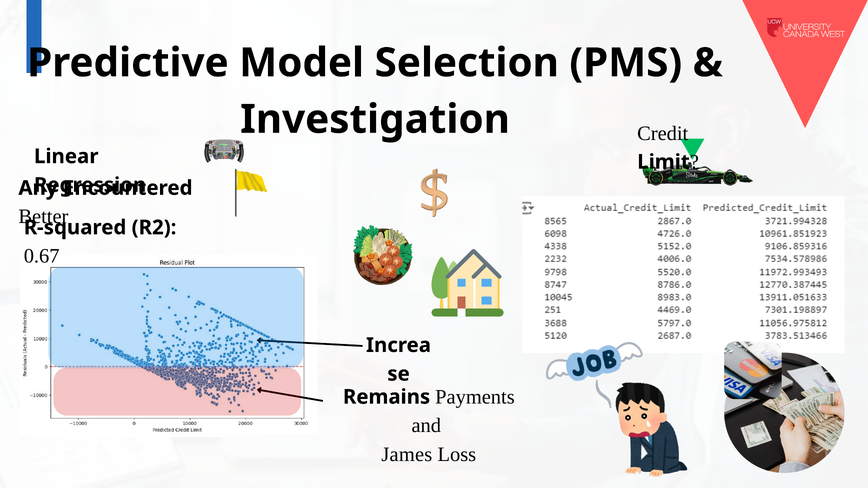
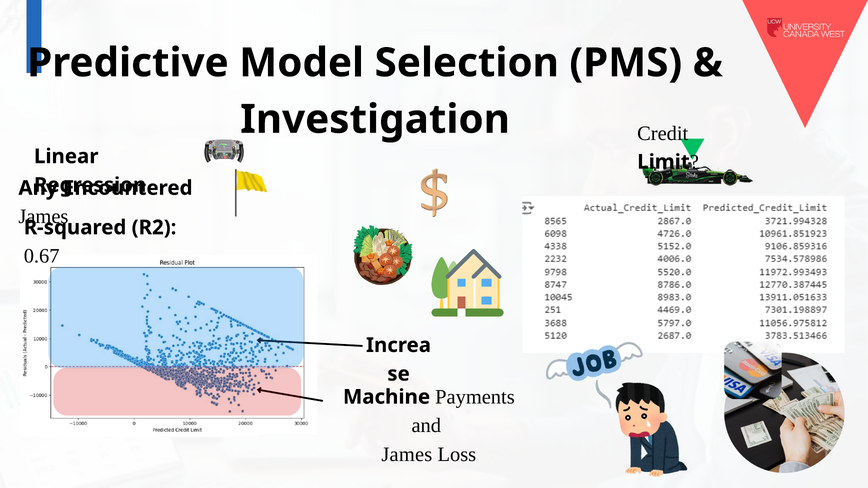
Better at (43, 217): Better -> James
Remains: Remains -> Machine
